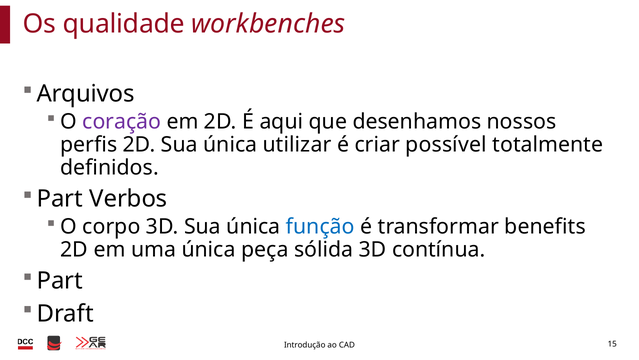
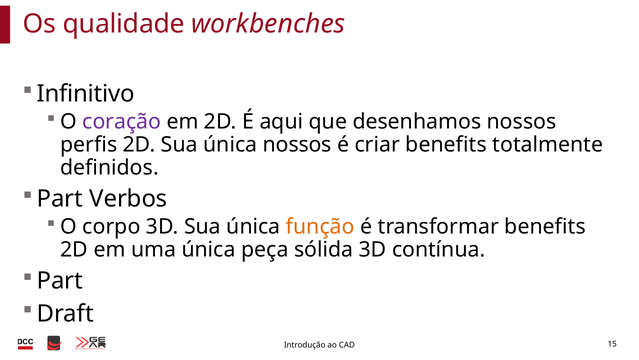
Arquivos: Arquivos -> Infinitivo
única utilizar: utilizar -> nossos
criar possível: possível -> benefits
função colour: blue -> orange
